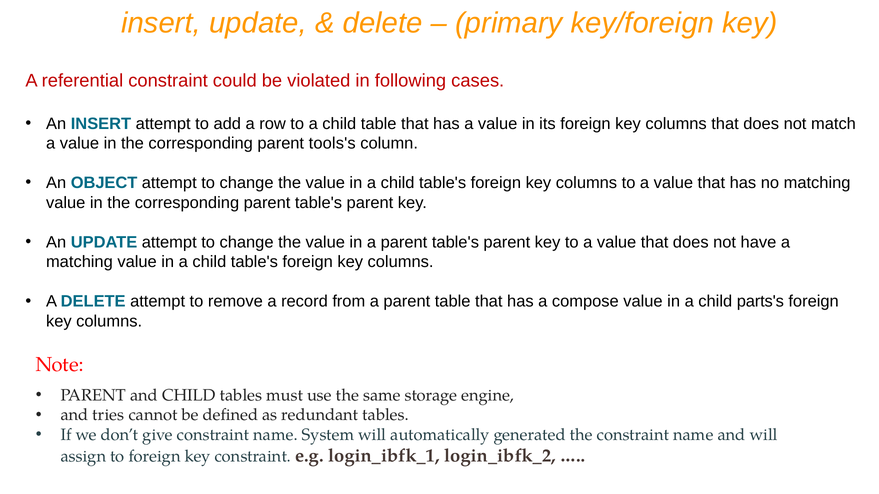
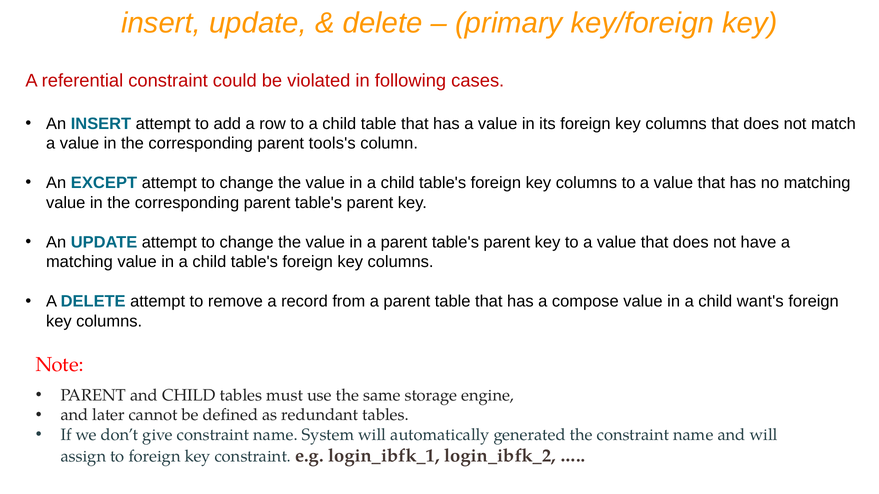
OBJECT: OBJECT -> EXCEPT
parts's: parts's -> want's
tries: tries -> later
